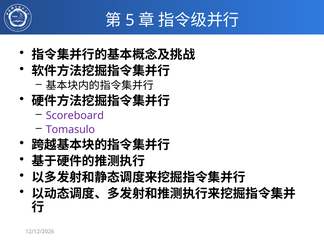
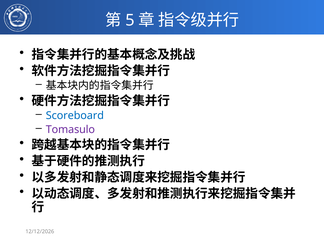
Scoreboard colour: purple -> blue
